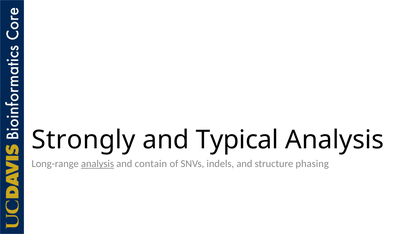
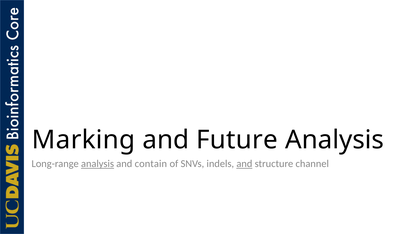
Strongly: Strongly -> Marking
Typical: Typical -> Future
and at (244, 164) underline: none -> present
phasing: phasing -> channel
